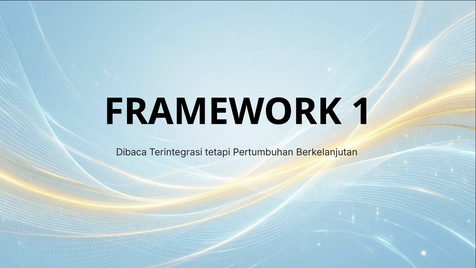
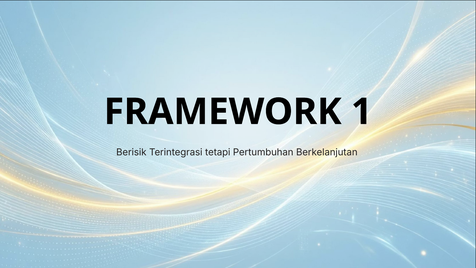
Dibaca: Dibaca -> Berisik
